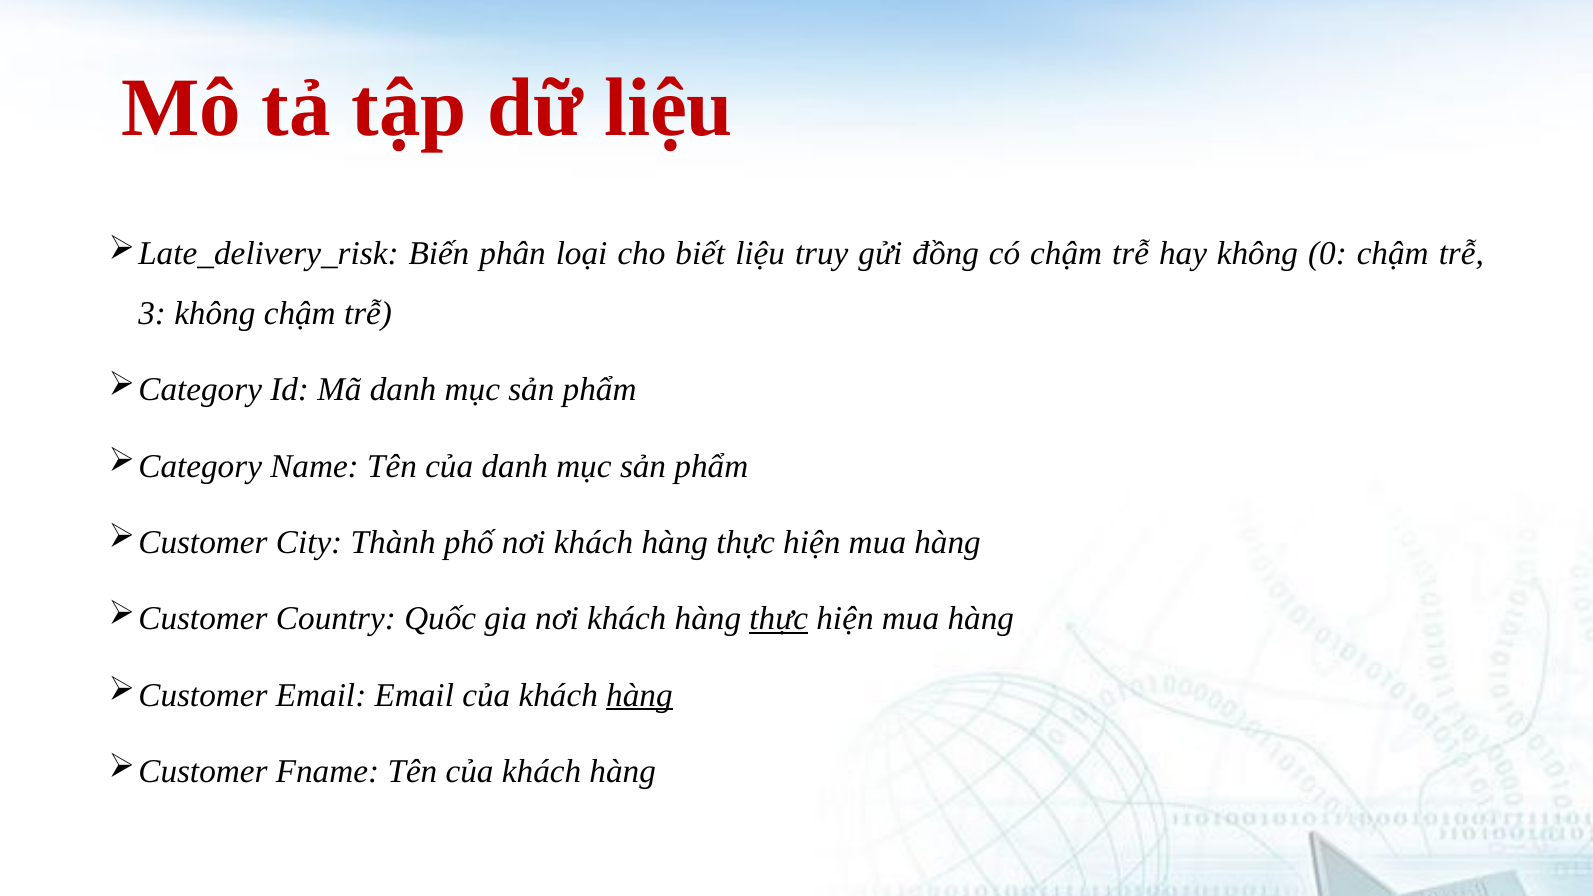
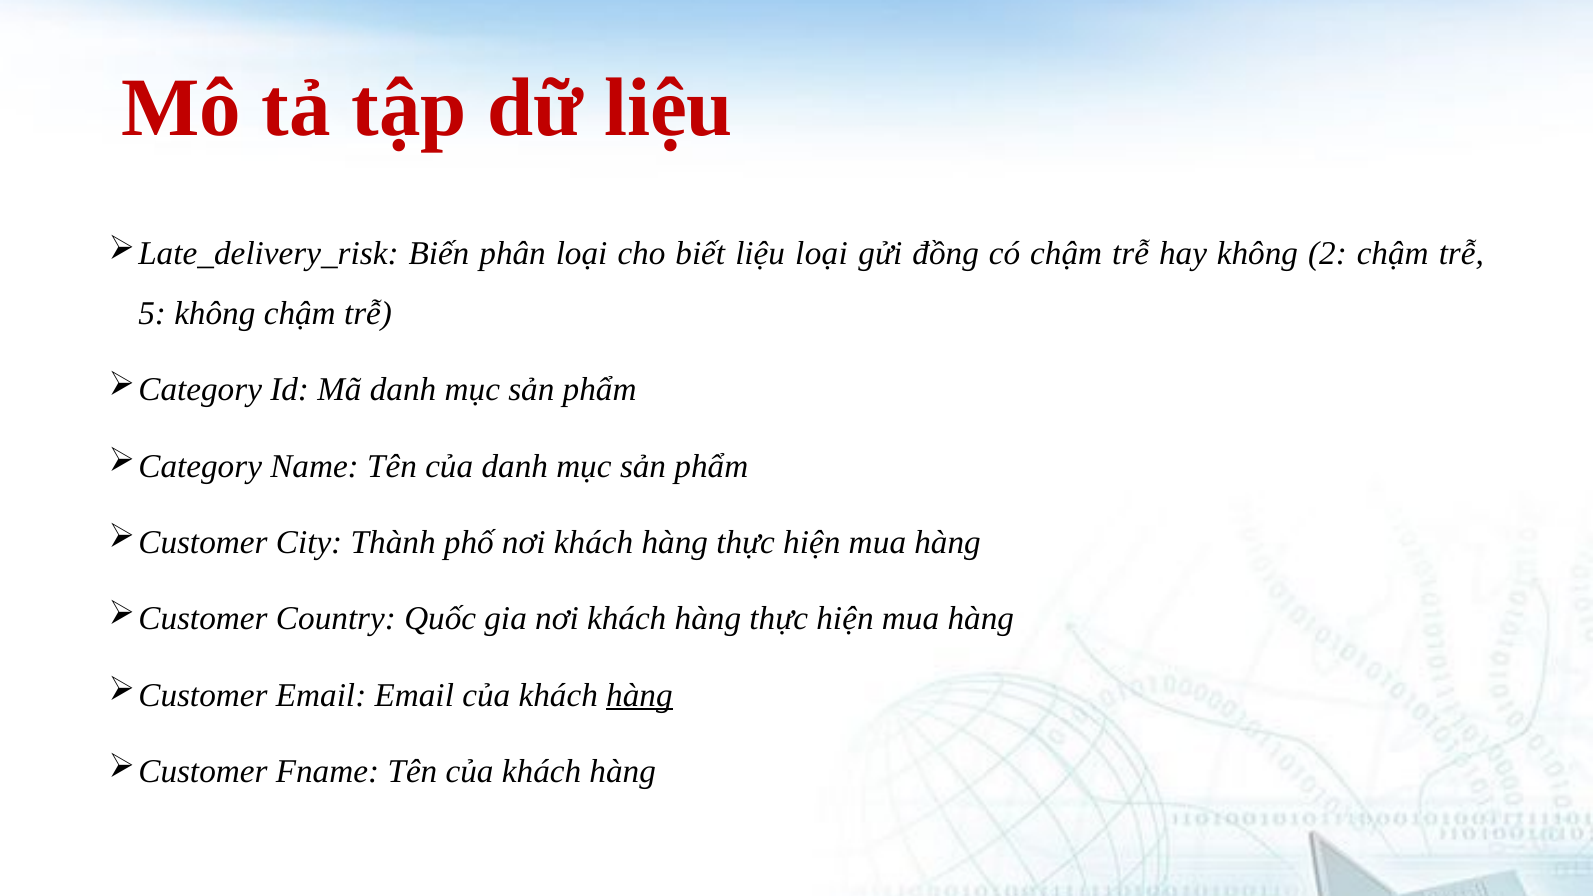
liệu truy: truy -> loại
0: 0 -> 2
3: 3 -> 5
thực at (779, 619) underline: present -> none
